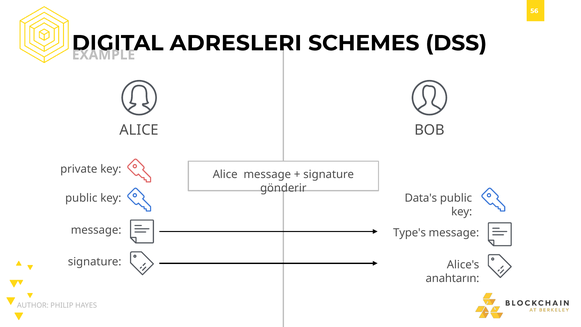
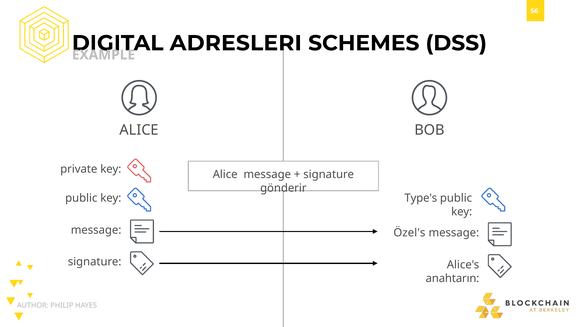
Data's: Data's -> Type's
Type's: Type's -> Özel's
